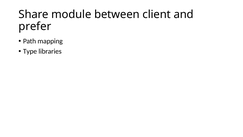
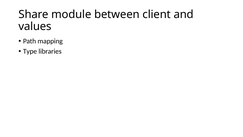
prefer: prefer -> values
